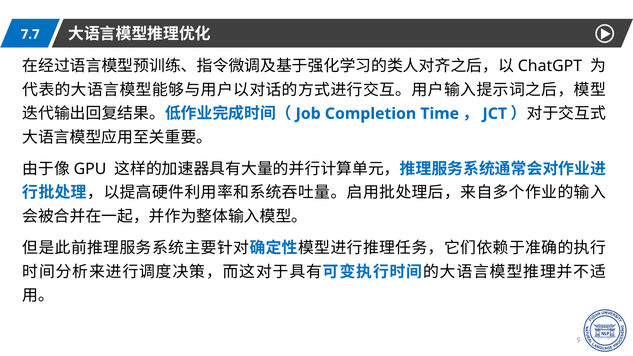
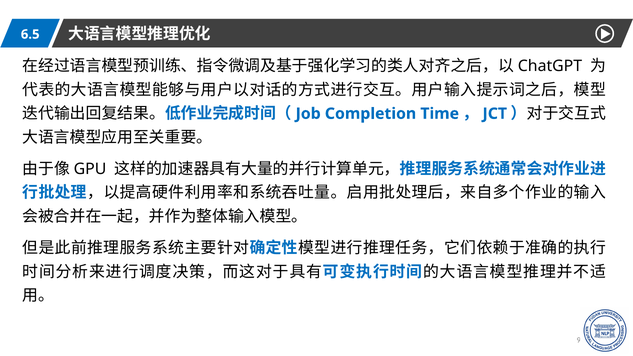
7.7: 7.7 -> 6.5
